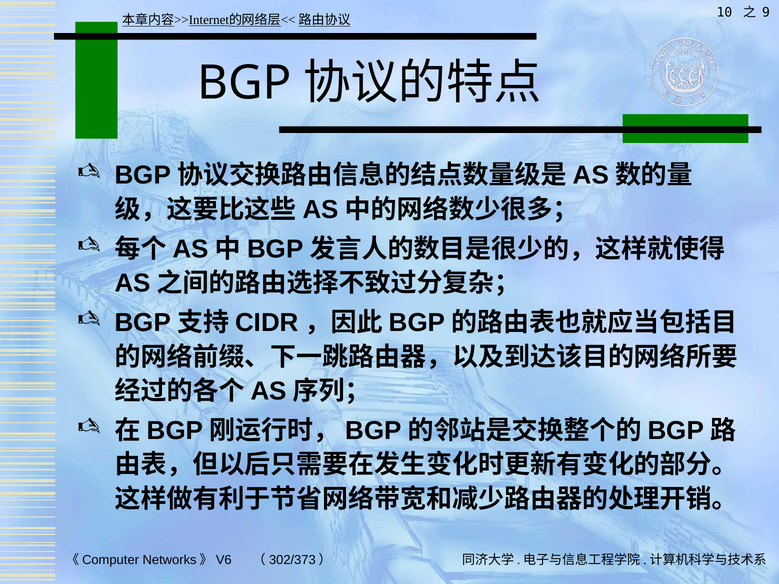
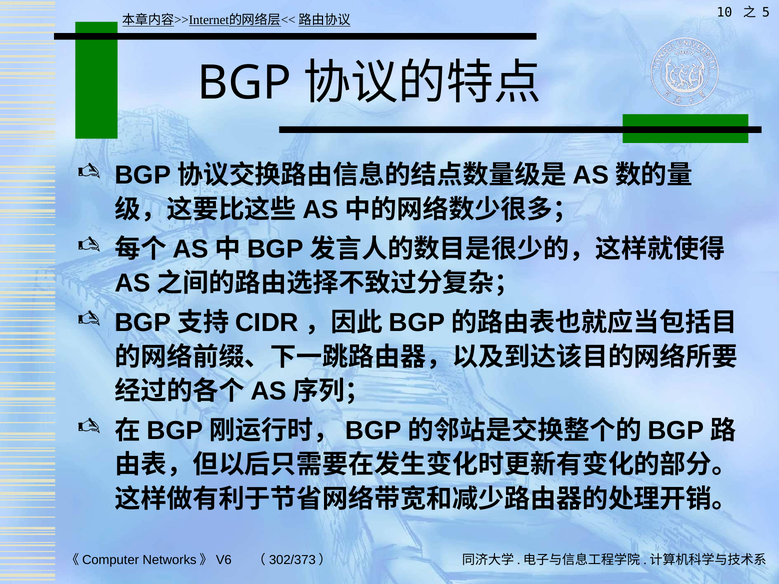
9: 9 -> 5
